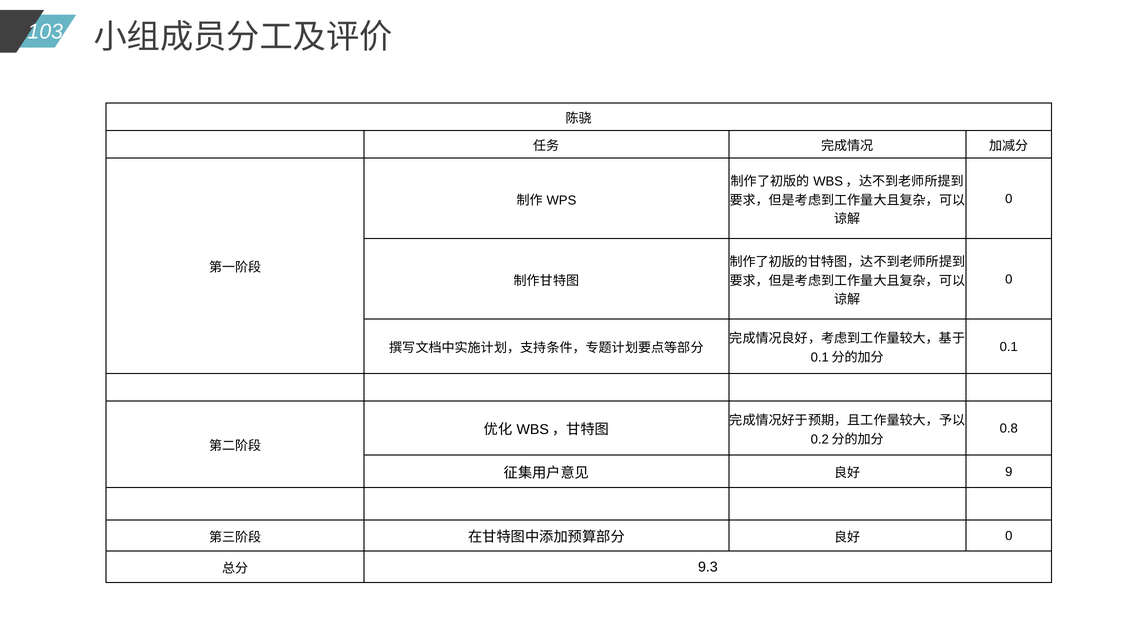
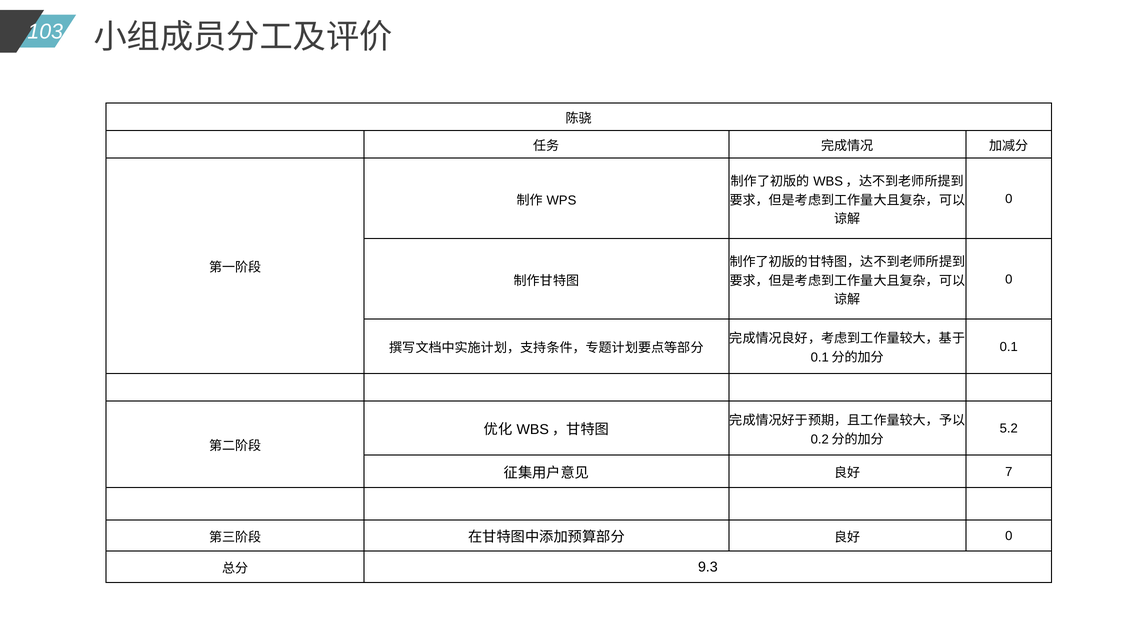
0.8: 0.8 -> 5.2
9: 9 -> 7
